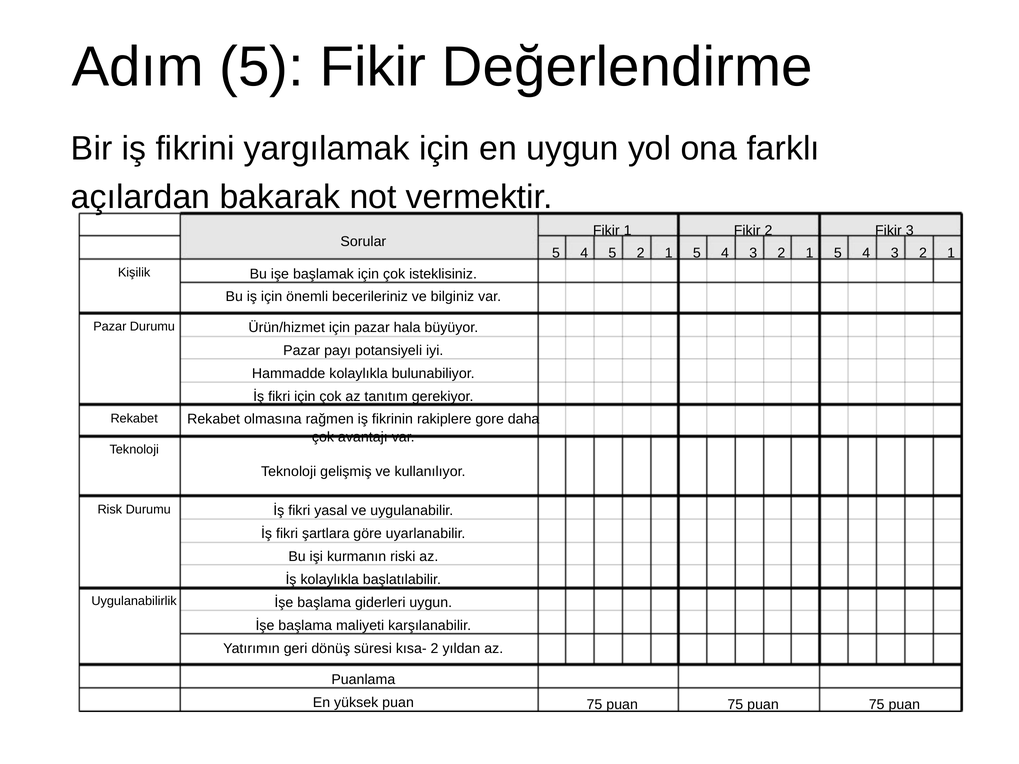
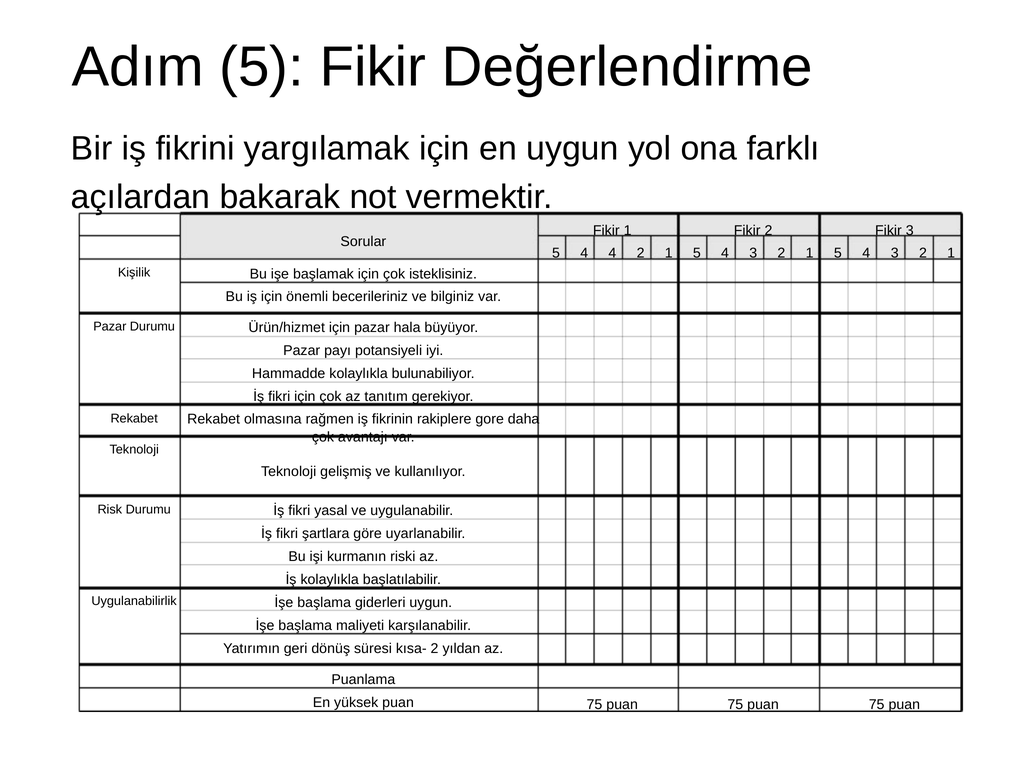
4 5: 5 -> 4
